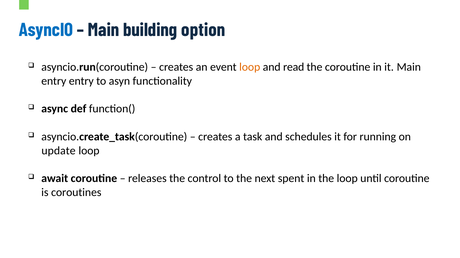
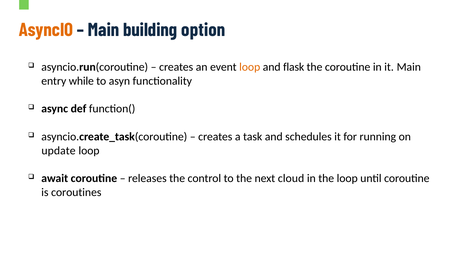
AsyncIO colour: blue -> orange
read: read -> flask
entry entry: entry -> while
spent: spent -> cloud
